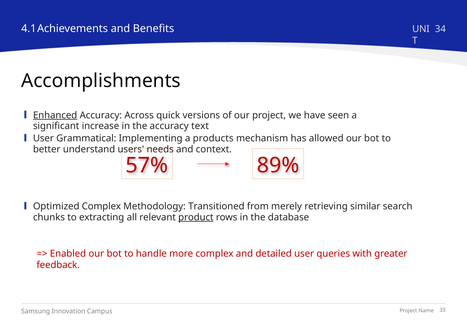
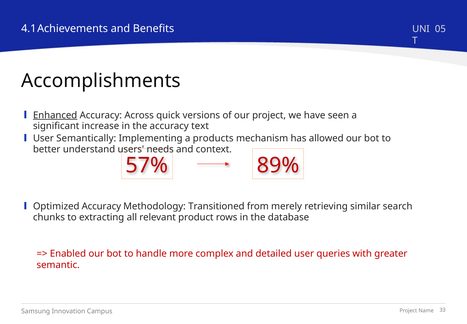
34: 34 -> 05
Grammatical: Grammatical -> Semantically
Optimized Complex: Complex -> Accuracy
product underline: present -> none
feedback: feedback -> semantic
